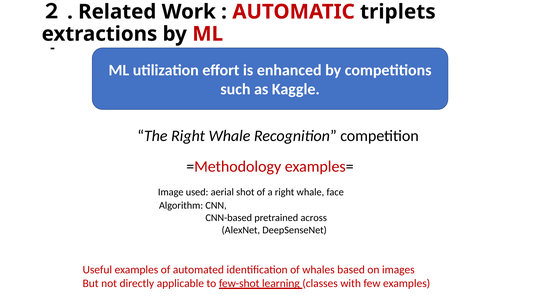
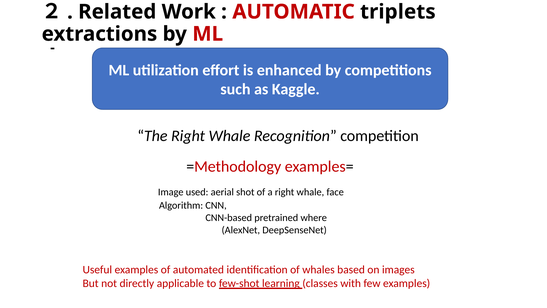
across: across -> where
